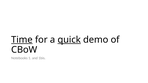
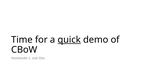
Time underline: present -> none
